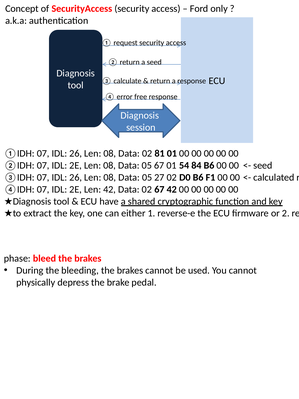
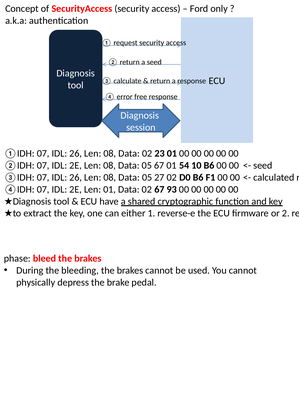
81: 81 -> 23
84: 84 -> 10
Len 42: 42 -> 01
67 42: 42 -> 93
